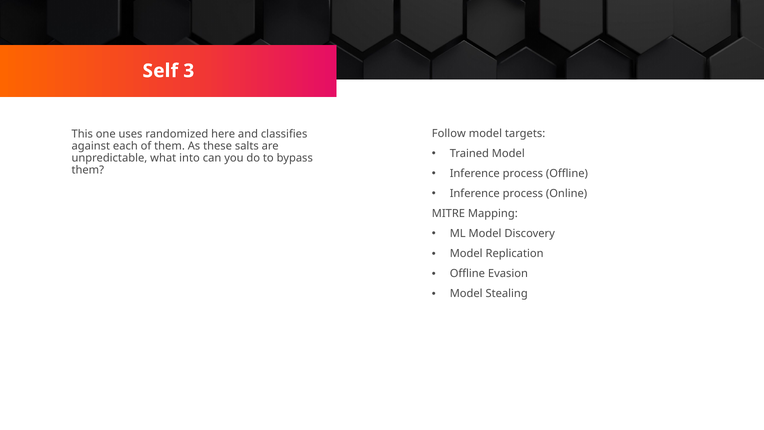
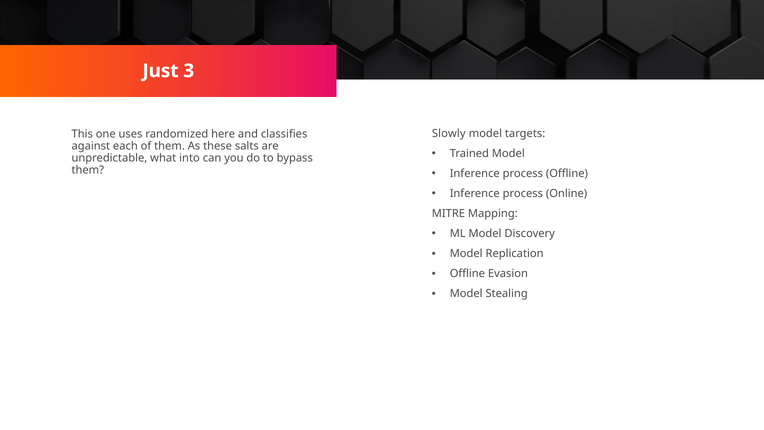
Self: Self -> Just
Follow: Follow -> Slowly
